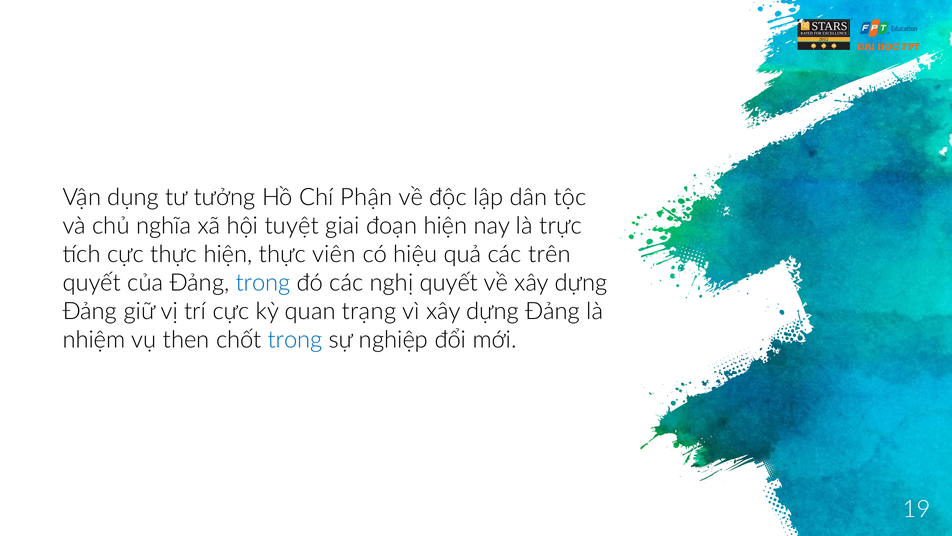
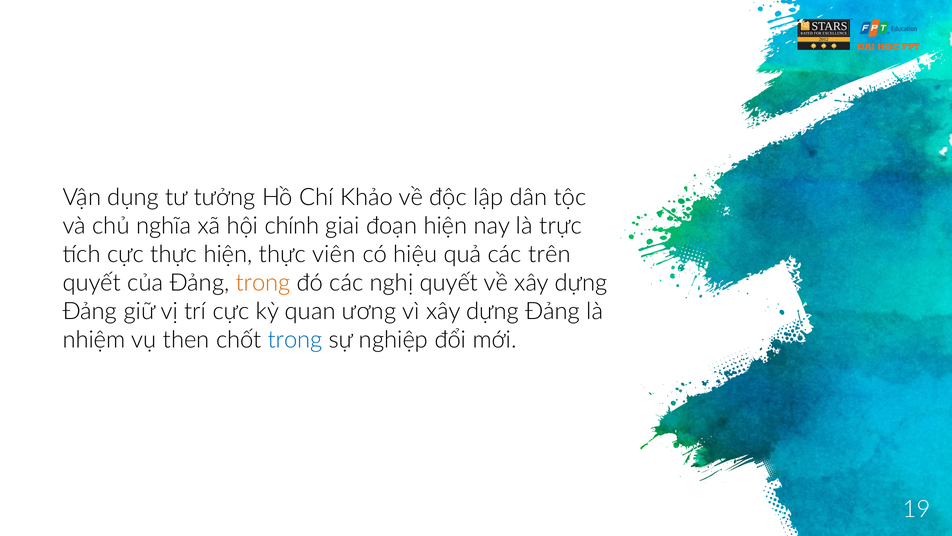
Phận: Phận -> Khảo
tuyệt: tuyệt -> chính
trong at (263, 283) colour: blue -> orange
trạng: trạng -> ương
